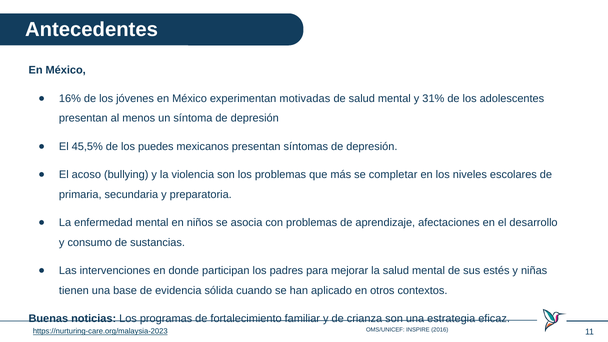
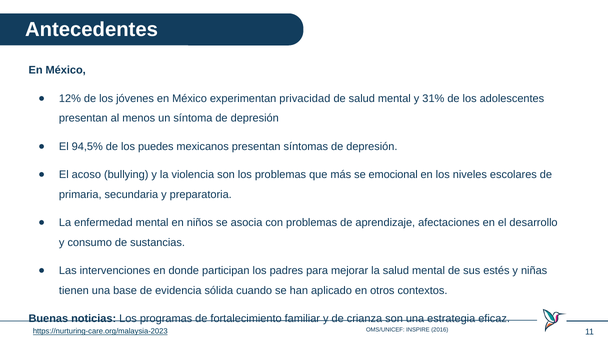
16%: 16% -> 12%
motivadas: motivadas -> privacidad
45,5%: 45,5% -> 94,5%
completar: completar -> emocional
